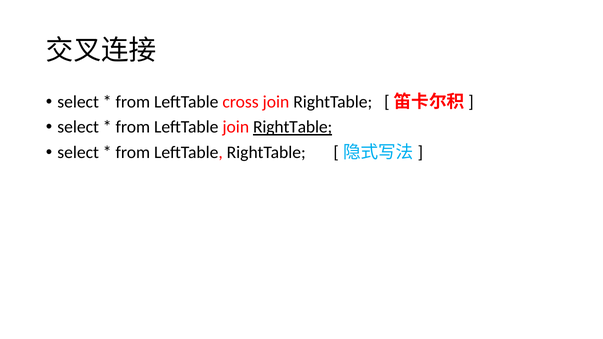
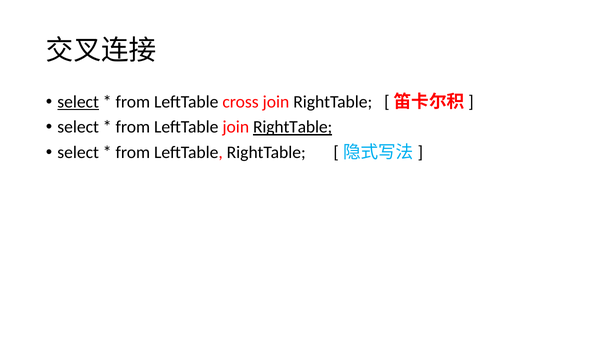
select at (78, 102) underline: none -> present
